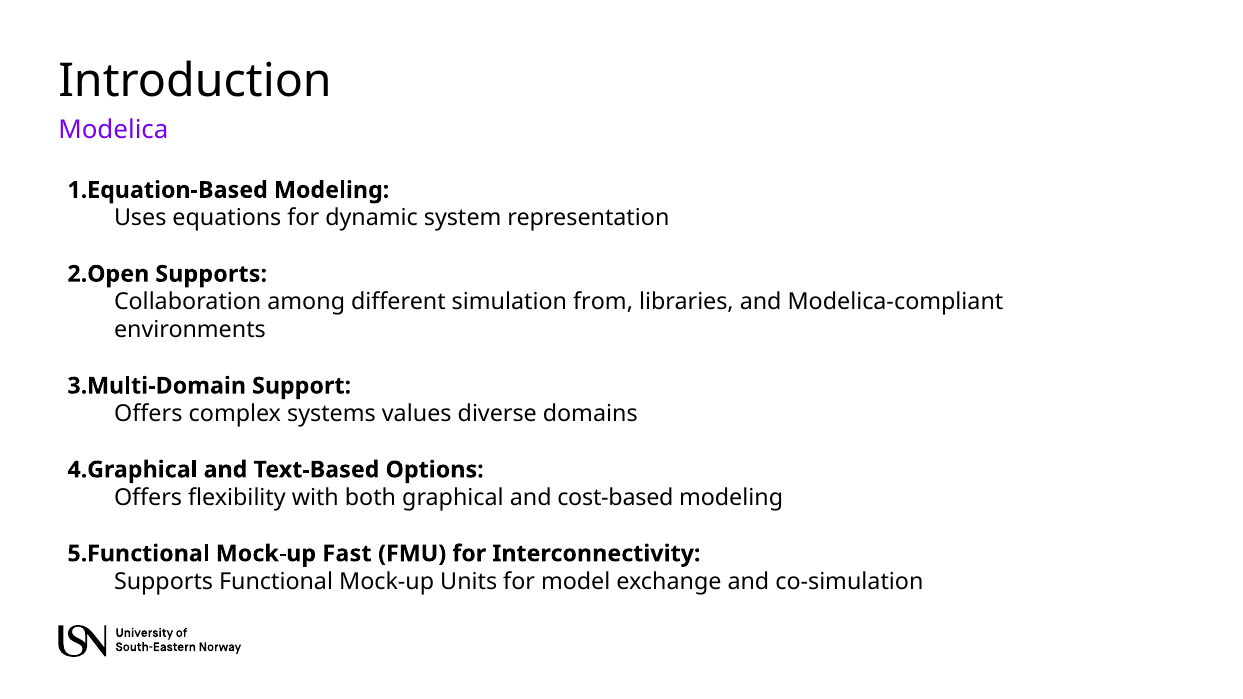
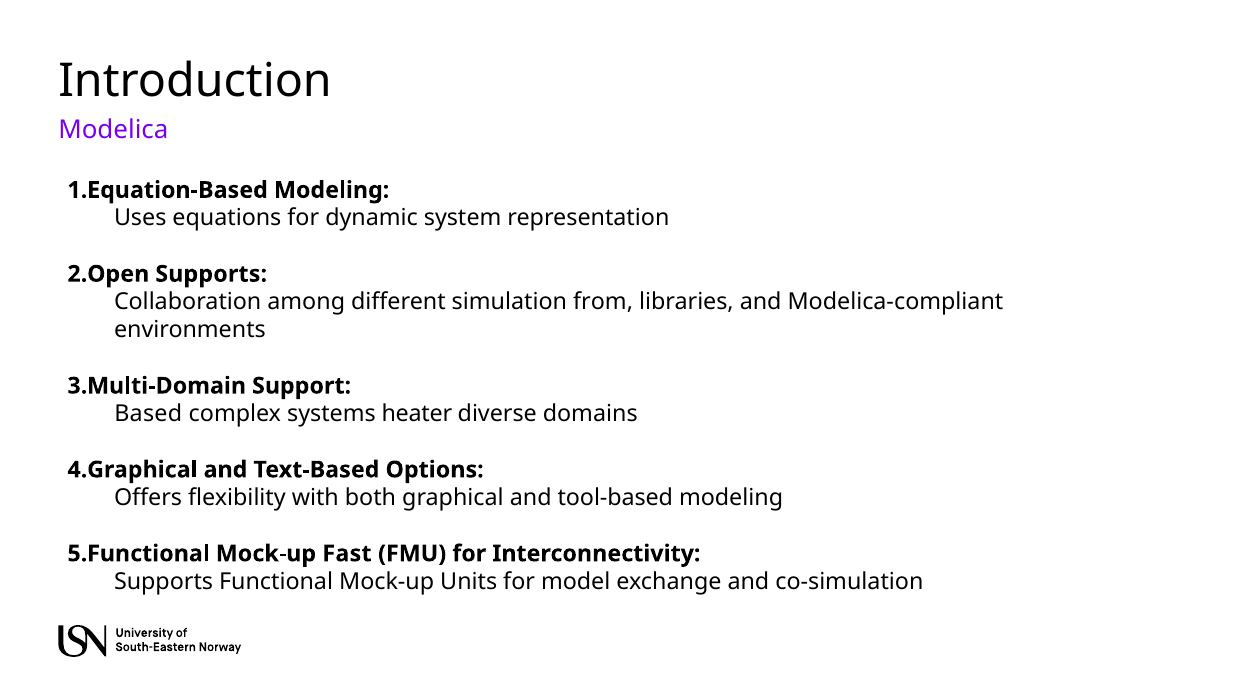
Offers at (148, 414): Offers -> Based
values: values -> heater
cost-based: cost-based -> tool-based
